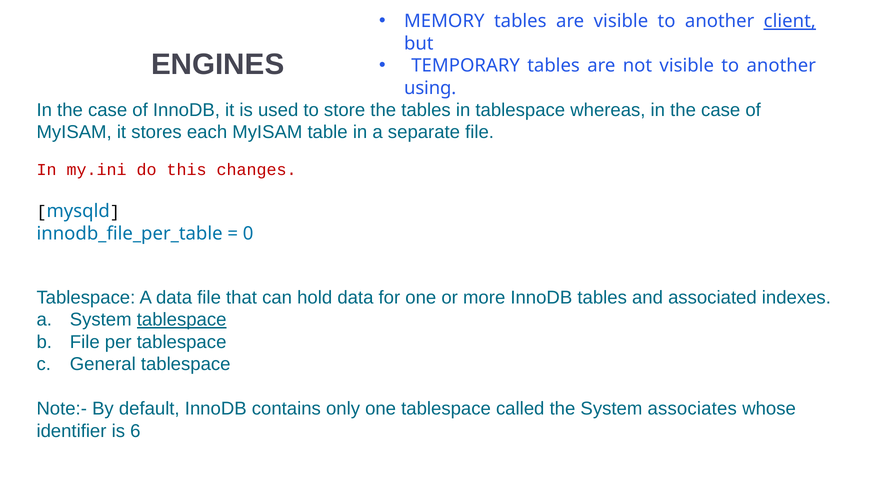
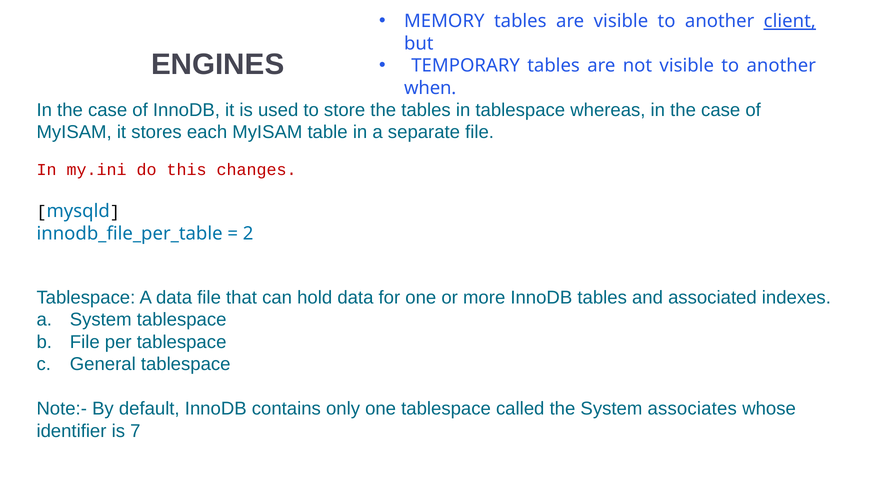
using: using -> when
0: 0 -> 2
tablespace at (182, 320) underline: present -> none
6: 6 -> 7
